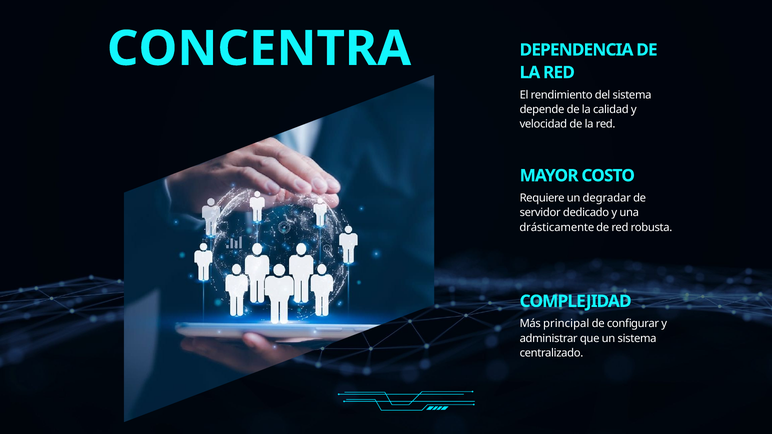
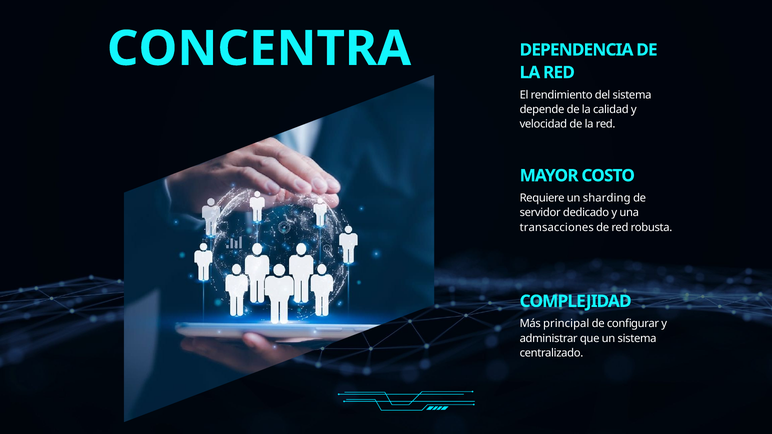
degradar: degradar -> sharding
drásticamente: drásticamente -> transacciones
